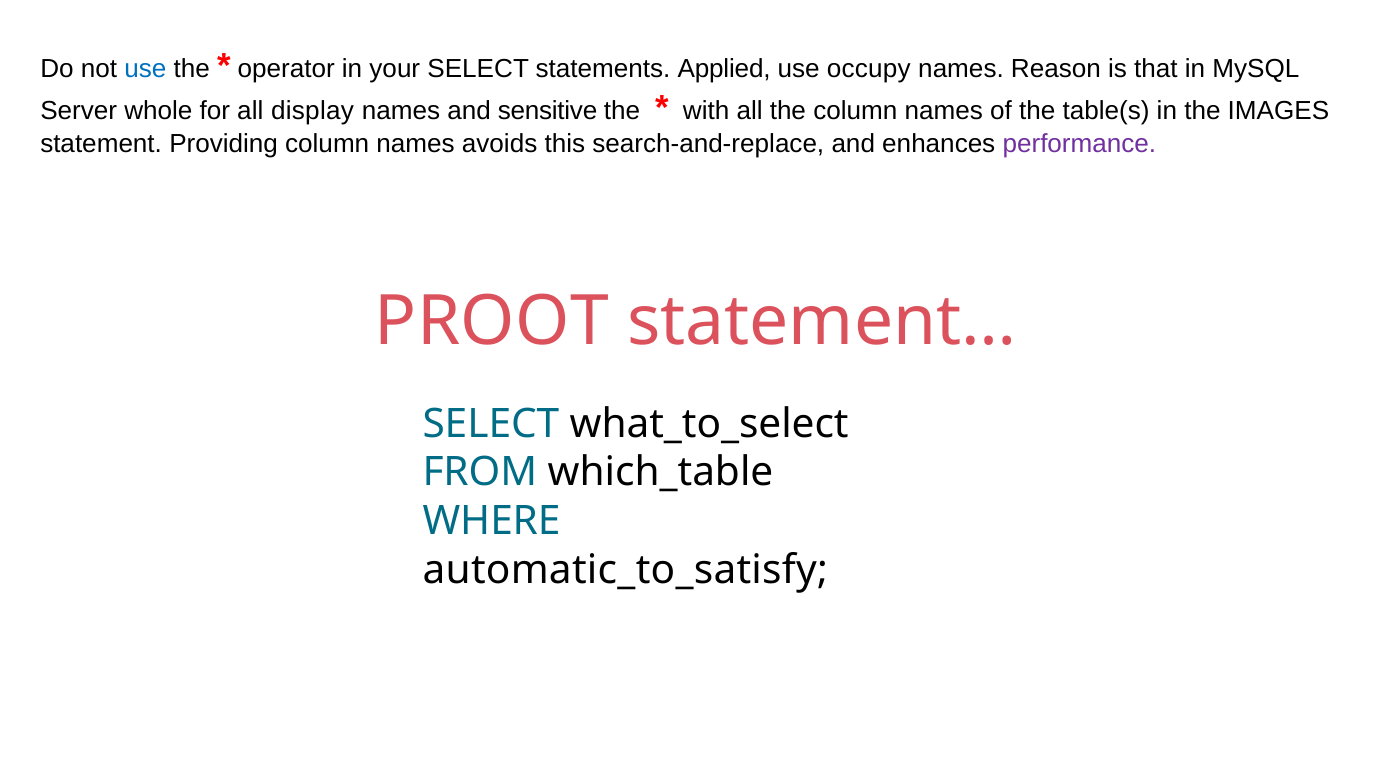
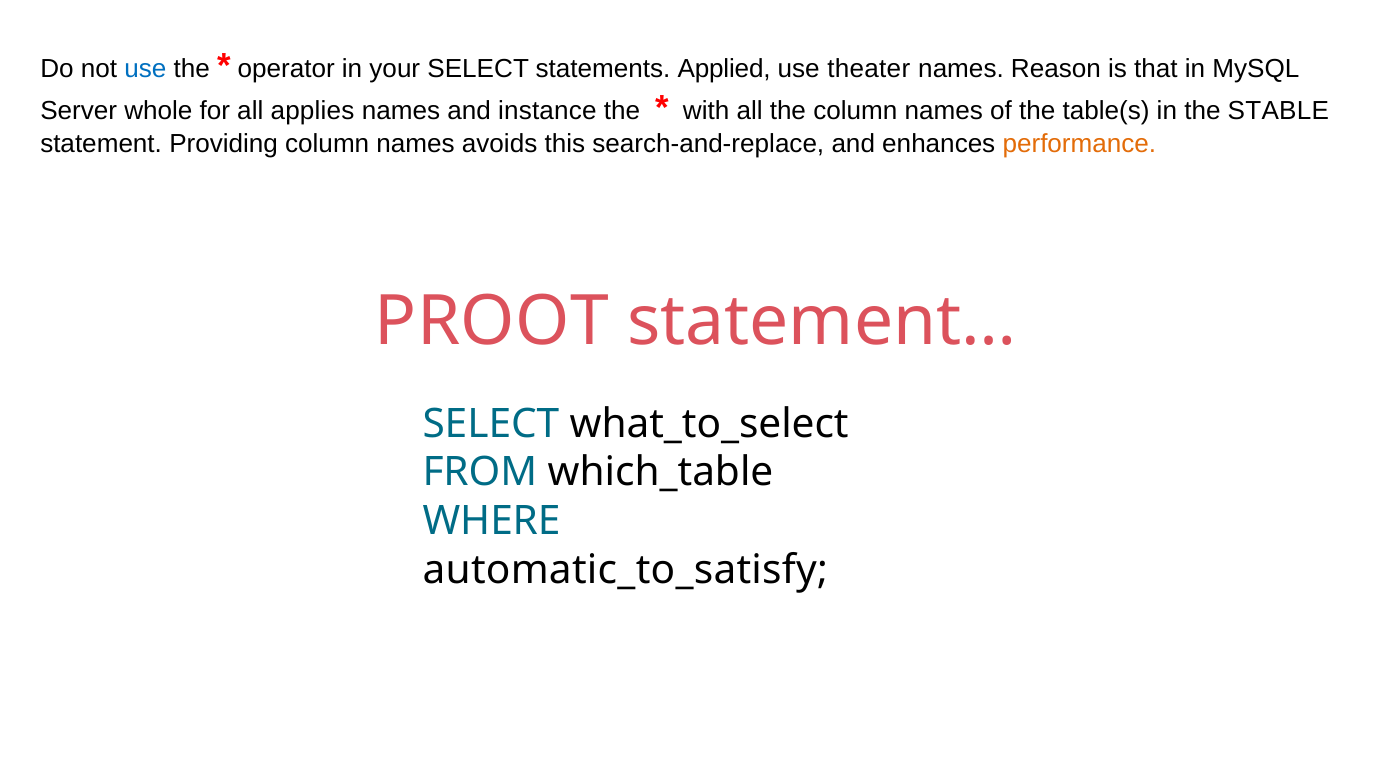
occupy: occupy -> theater
display: display -> applies
sensitive: sensitive -> instance
IMAGES: IMAGES -> STABLE
performance colour: purple -> orange
